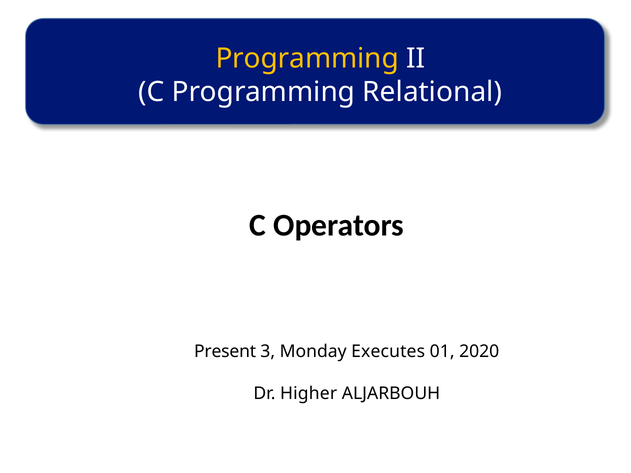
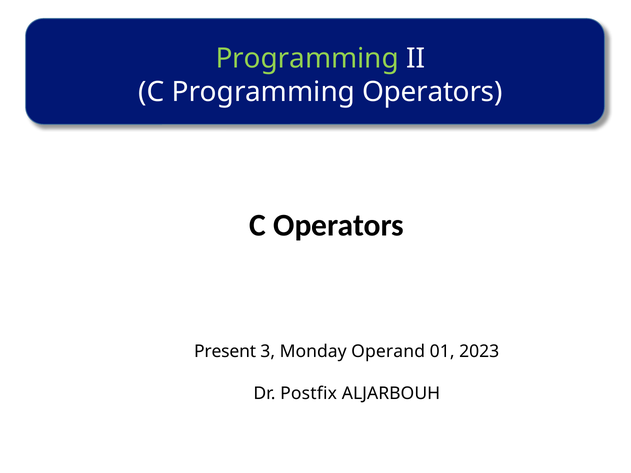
Programming at (307, 59) colour: yellow -> light green
Programming Relational: Relational -> Operators
Executes: Executes -> Operand
2020: 2020 -> 2023
Higher: Higher -> Postfix
